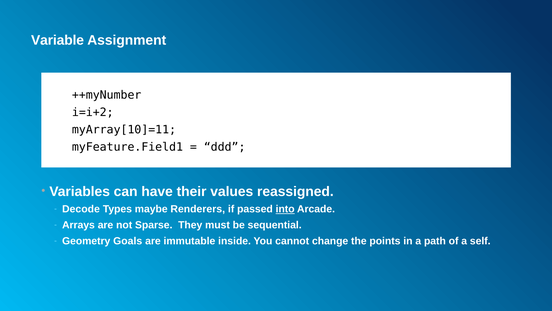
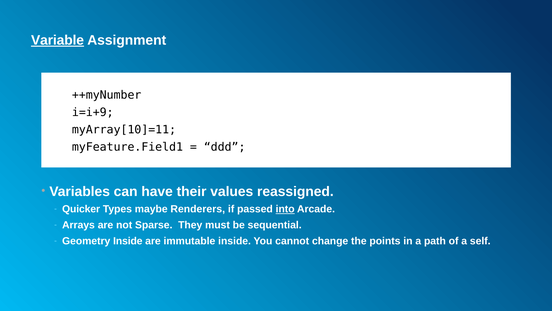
Variable underline: none -> present
i=i+2: i=i+2 -> i=i+9
Decode: Decode -> Quicker
Geometry Goals: Goals -> Inside
